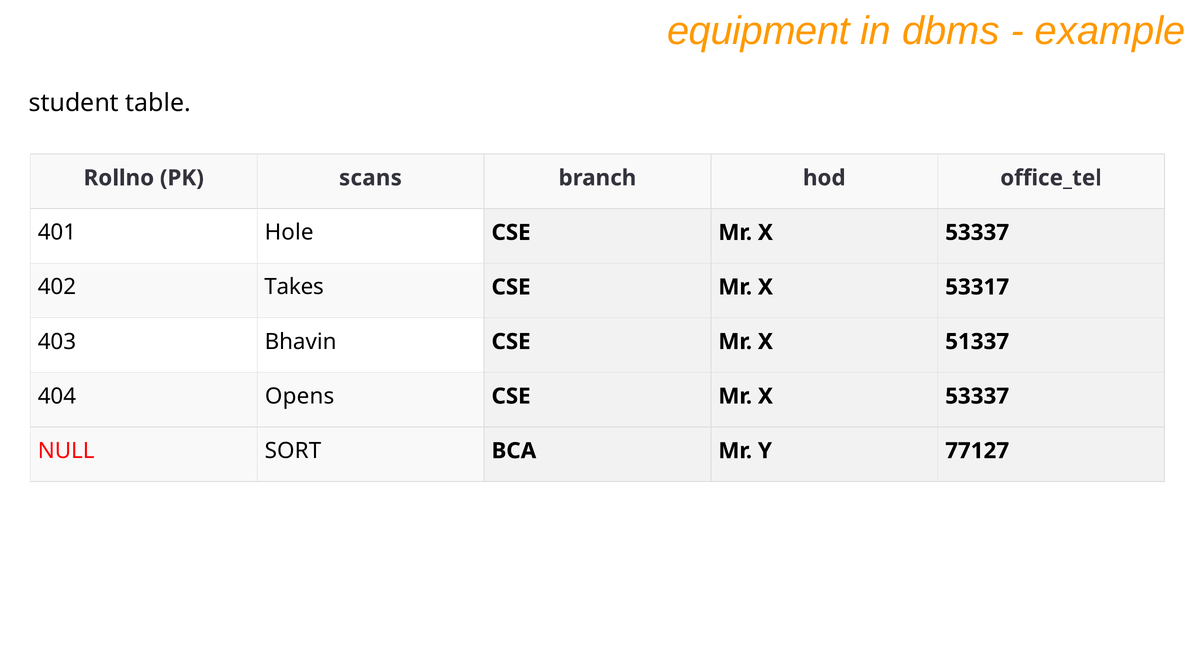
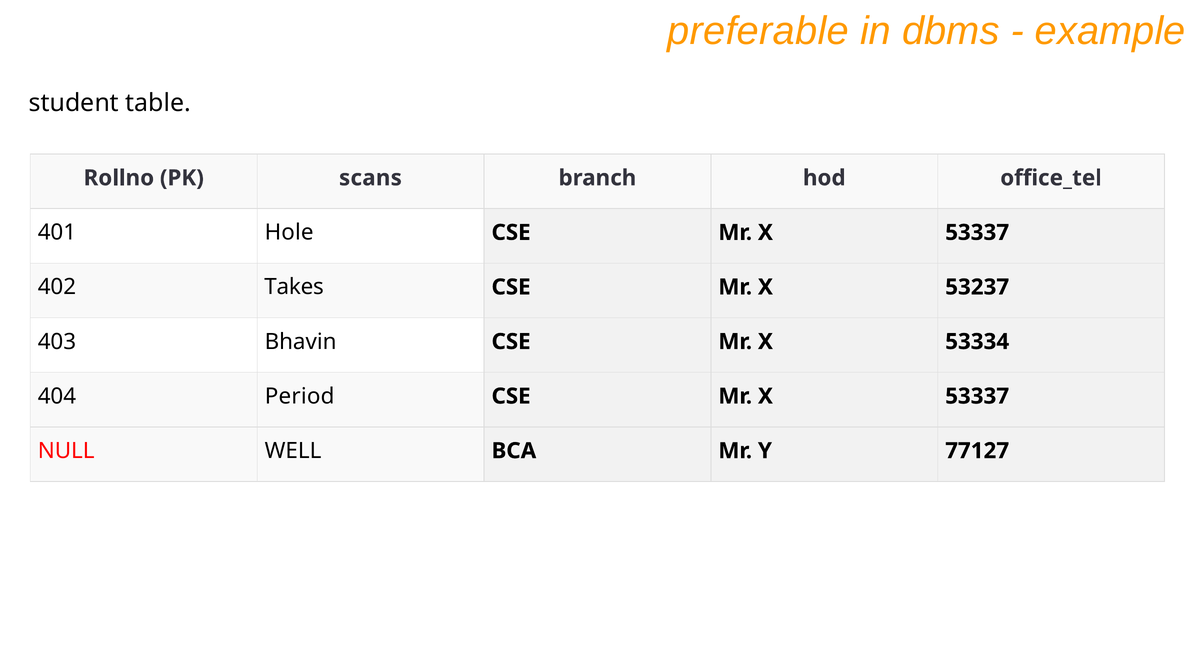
equipment: equipment -> preferable
53317: 53317 -> 53237
51337: 51337 -> 53334
Opens: Opens -> Period
SORT: SORT -> WELL
